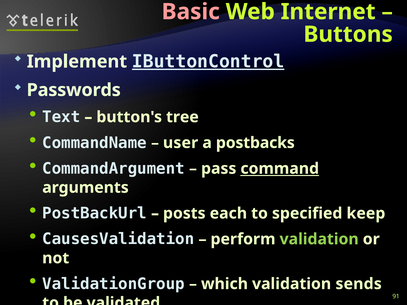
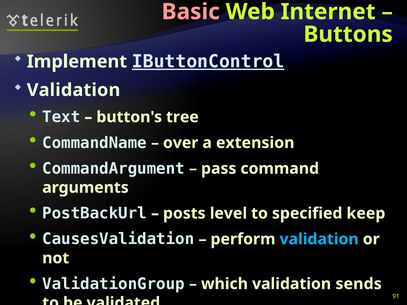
Passwords at (74, 90): Passwords -> Validation
user: user -> over
postbacks: postbacks -> extension
command underline: present -> none
each: each -> level
validation at (319, 239) colour: light green -> light blue
